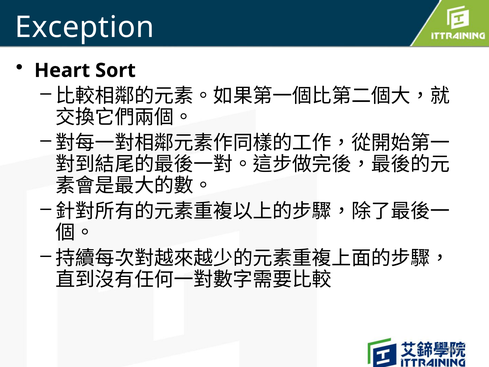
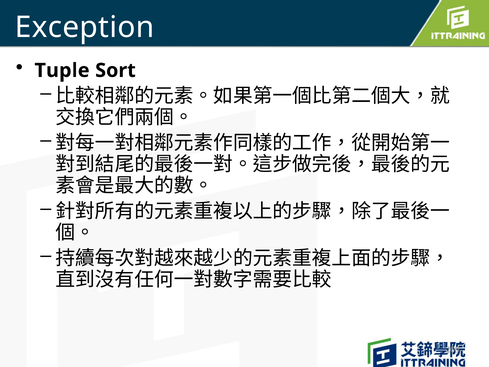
Heart: Heart -> Tuple
